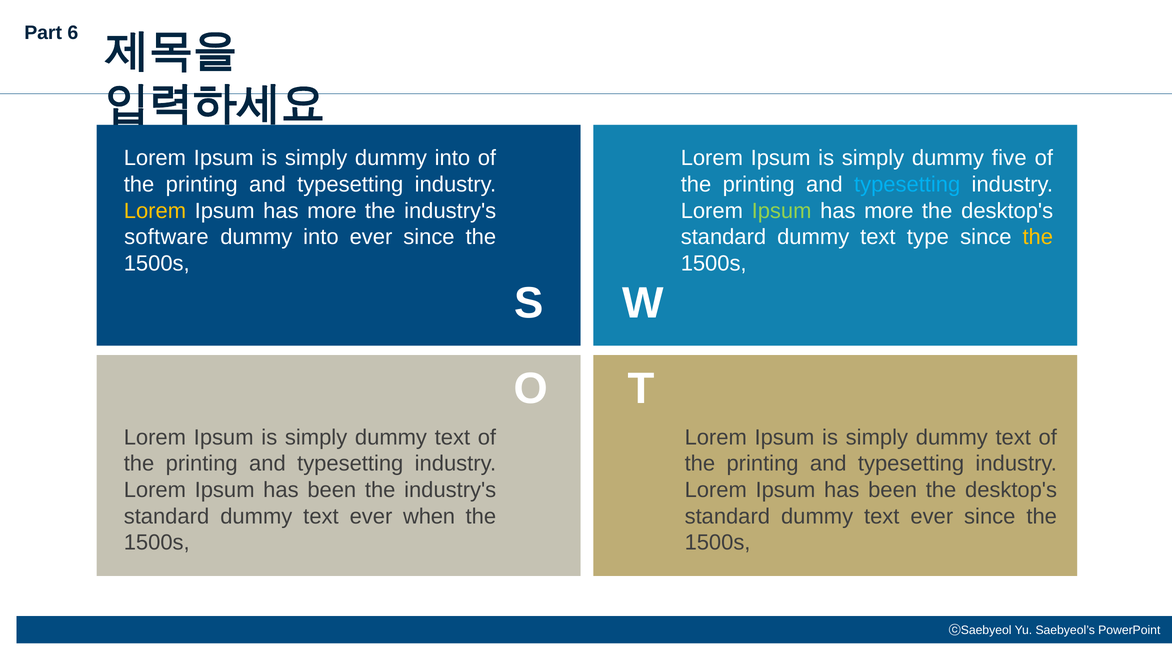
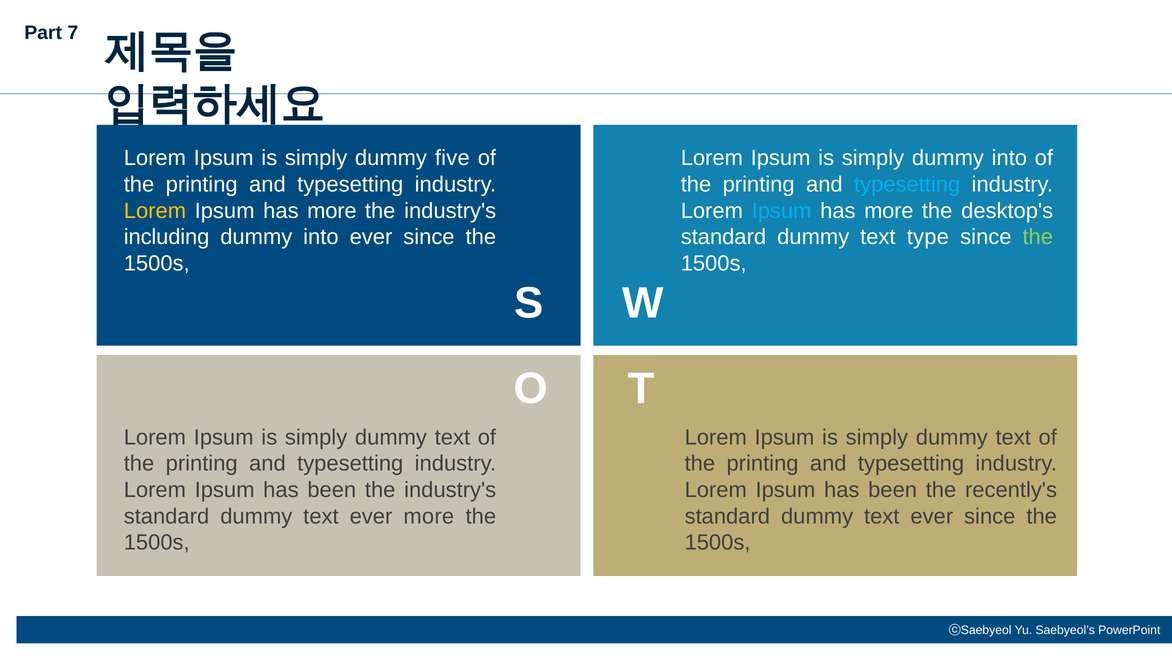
6: 6 -> 7
simply dummy into: into -> five
simply dummy five: five -> into
Ipsum at (782, 211) colour: light green -> light blue
software: software -> including
the at (1038, 237) colour: yellow -> light green
been the desktop's: desktop's -> recently's
ever when: when -> more
